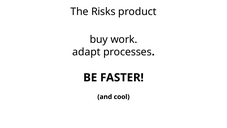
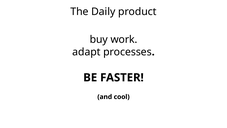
Risks: Risks -> Daily
